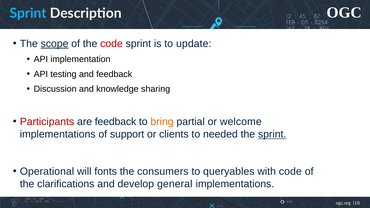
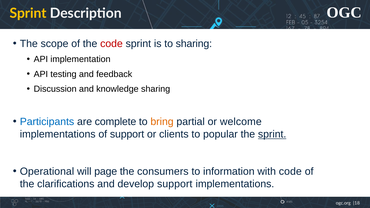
Sprint at (28, 13) colour: light blue -> yellow
scope underline: present -> none
to update: update -> sharing
Participants colour: red -> blue
are feedback: feedback -> complete
needed: needed -> popular
fonts: fonts -> page
queryables: queryables -> information
develop general: general -> support
